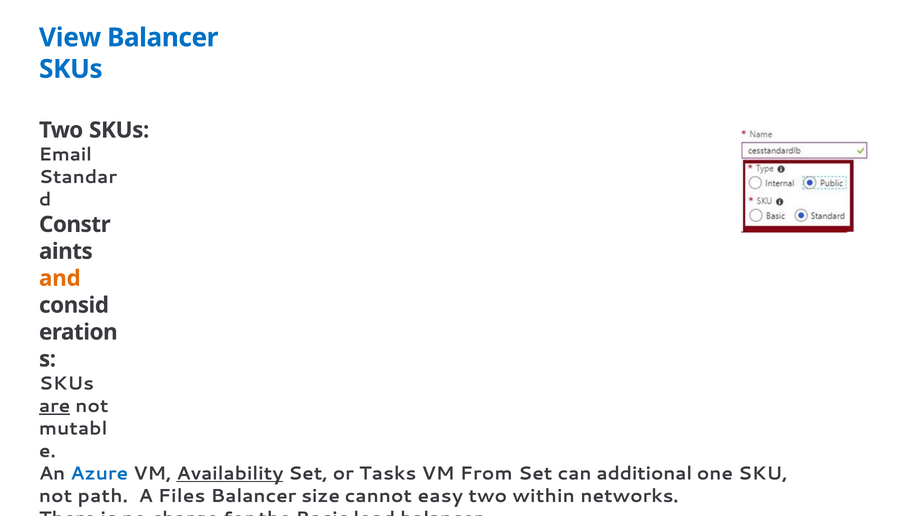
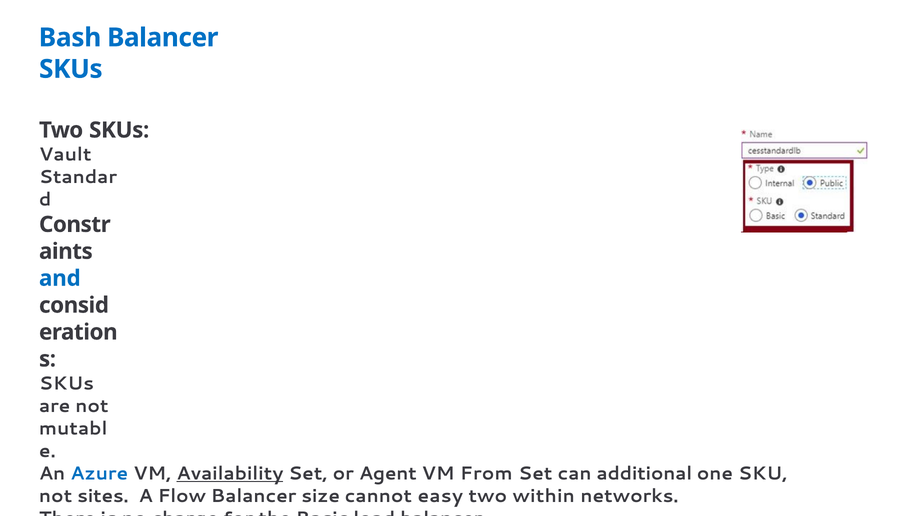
View: View -> Bash
Email: Email -> Vault
and at (60, 278) colour: orange -> blue
are underline: present -> none
Tasks: Tasks -> Agent
path: path -> sites
Files: Files -> Flow
